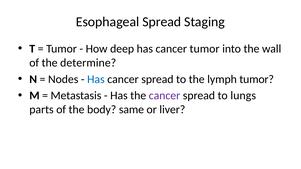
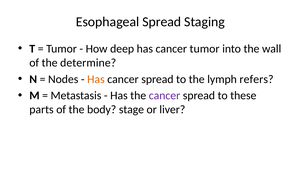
Has at (96, 79) colour: blue -> orange
lymph tumor: tumor -> refers
lungs: lungs -> these
same: same -> stage
